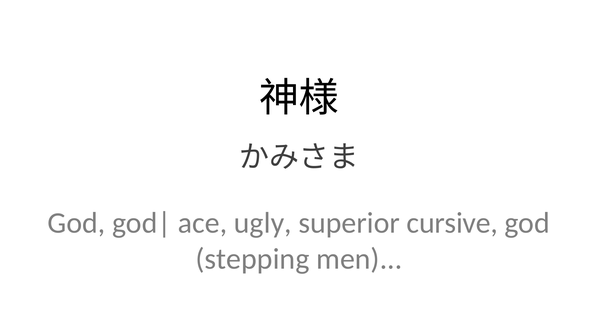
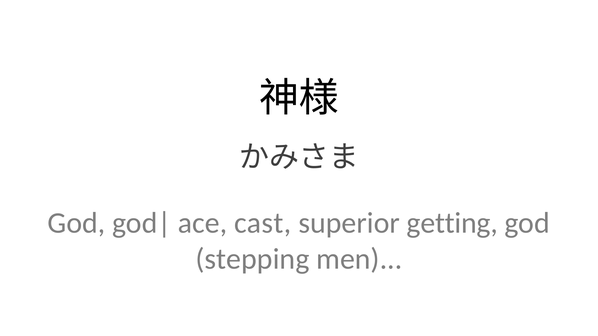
ugly: ugly -> cast
cursive: cursive -> getting
